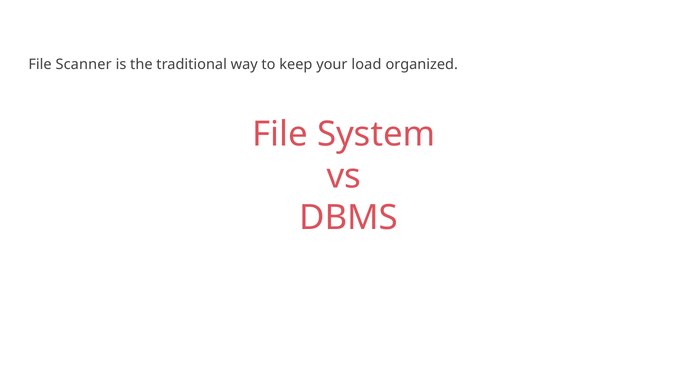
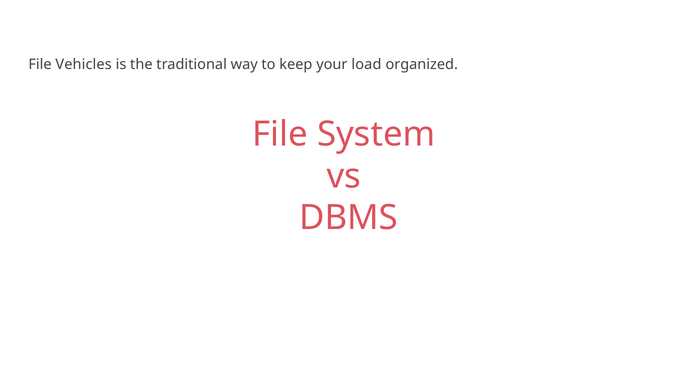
Scanner: Scanner -> Vehicles
